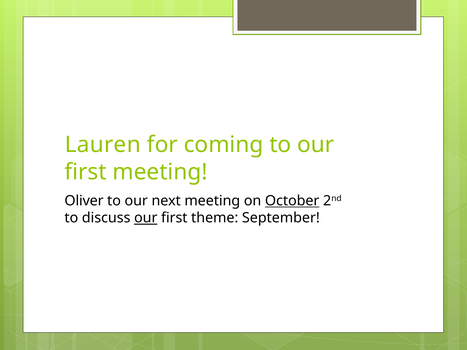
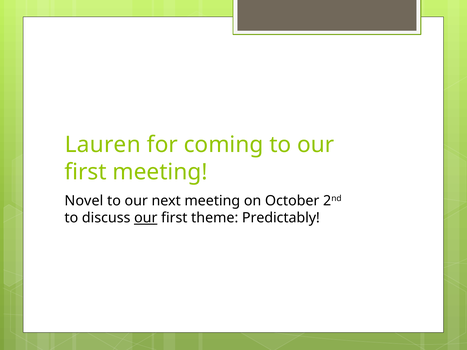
Oliver: Oliver -> Novel
October underline: present -> none
September: September -> Predictably
